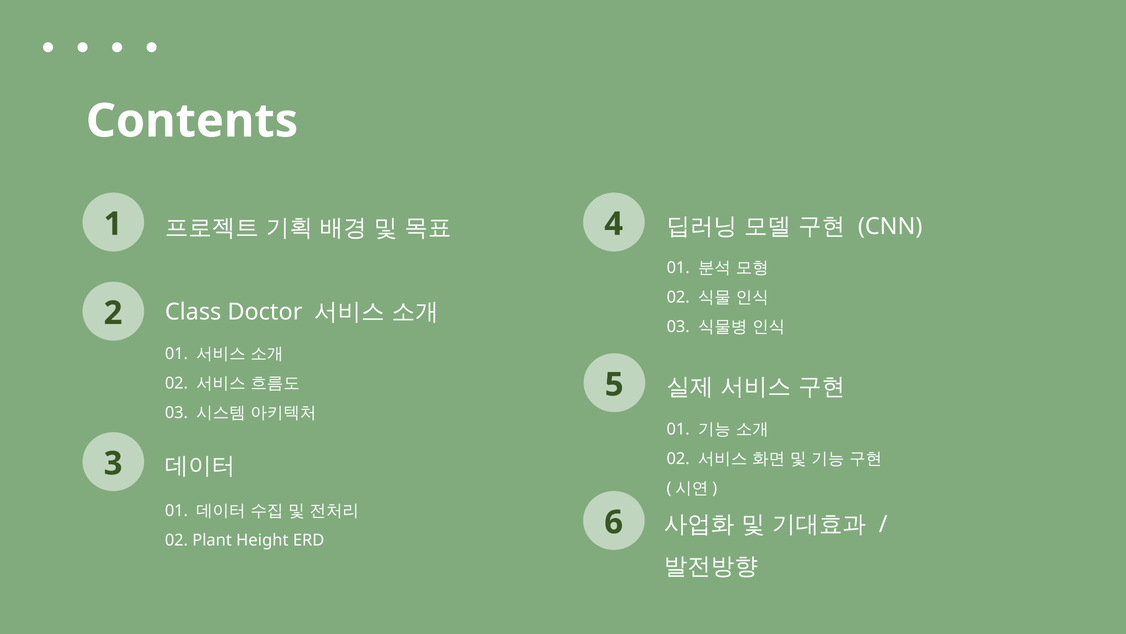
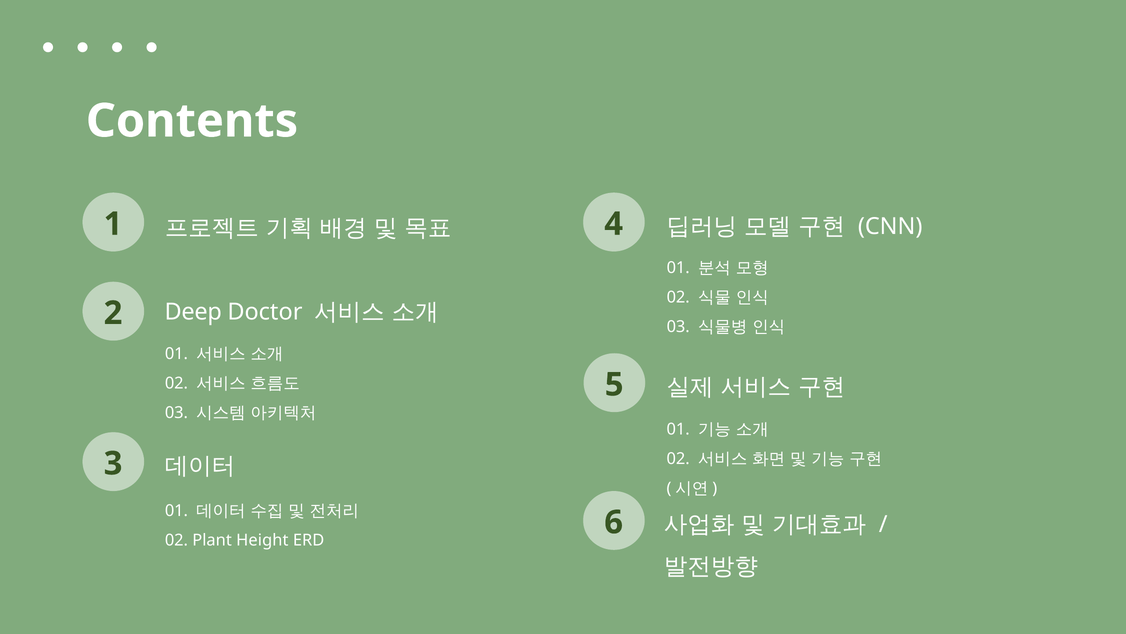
Class: Class -> Deep
